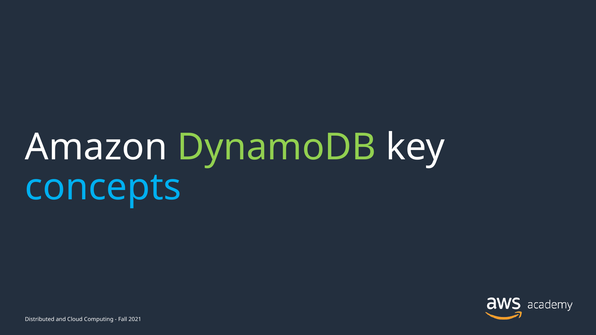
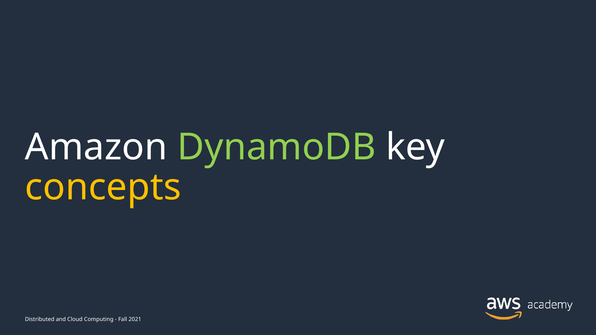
concepts colour: light blue -> yellow
